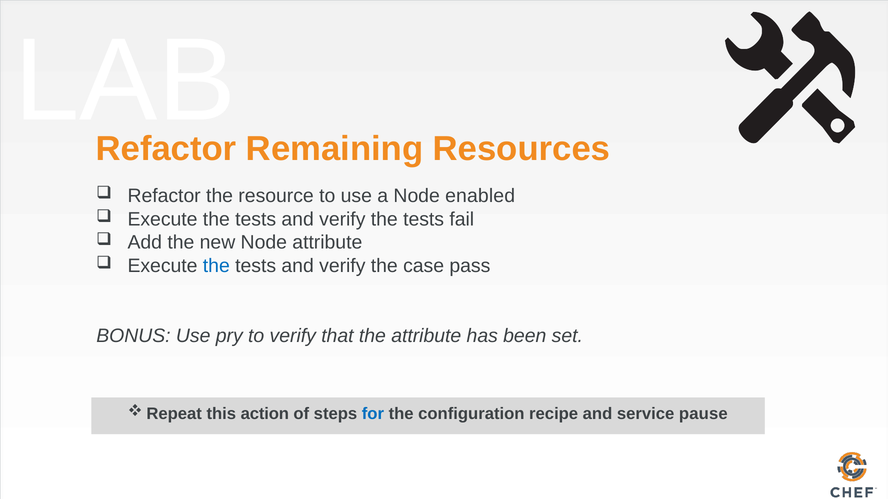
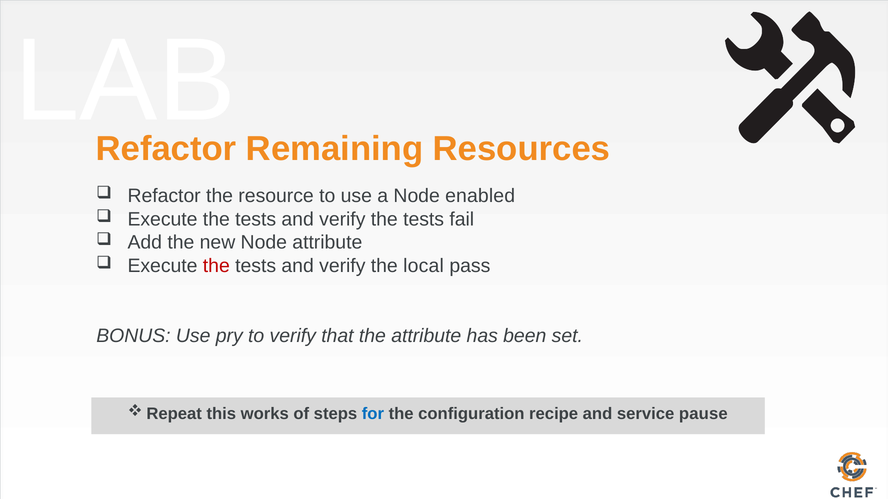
the at (216, 266) colour: blue -> red
case: case -> local
action: action -> works
